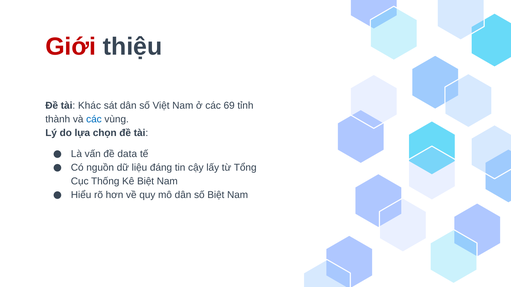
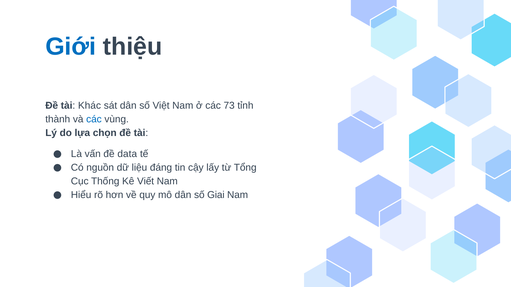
Giới colour: red -> blue
69: 69 -> 73
Kê Biệt: Biệt -> Viết
số Biệt: Biệt -> Giai
